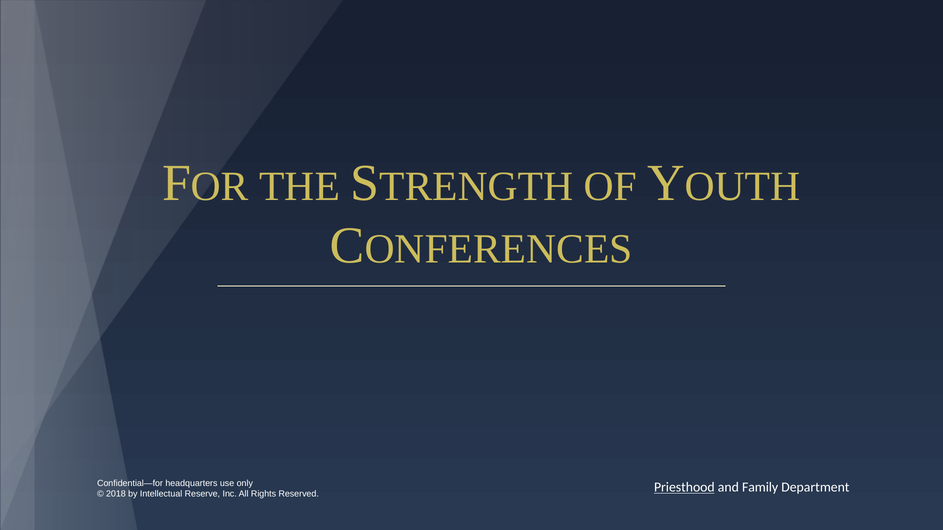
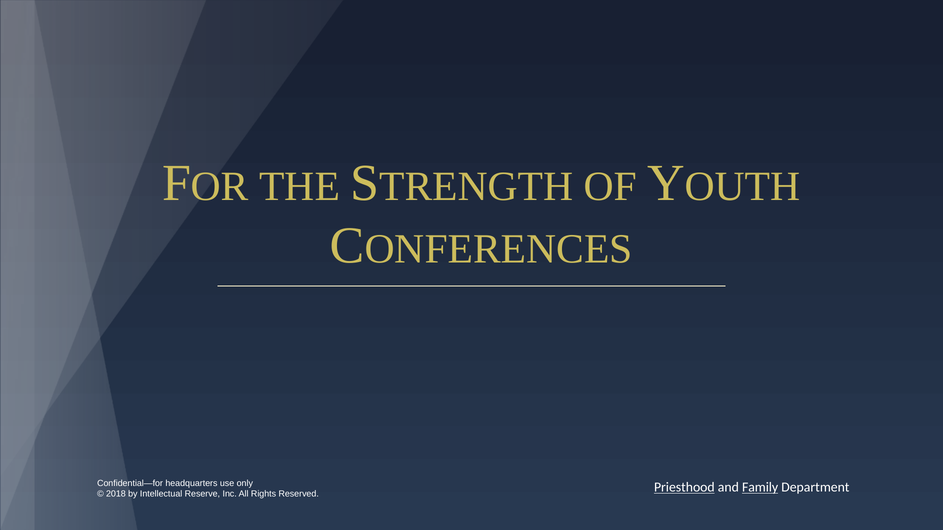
Family underline: none -> present
